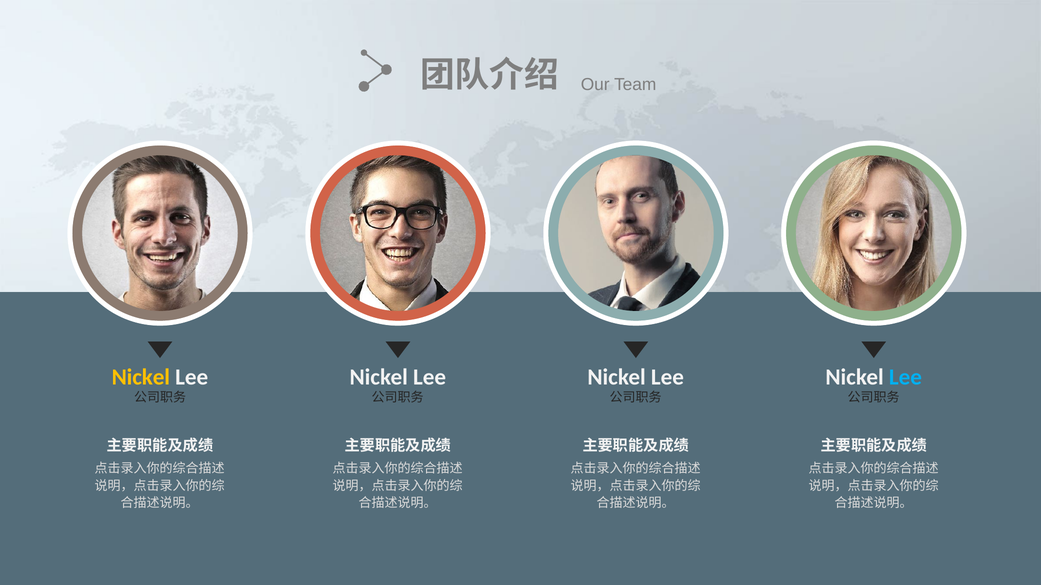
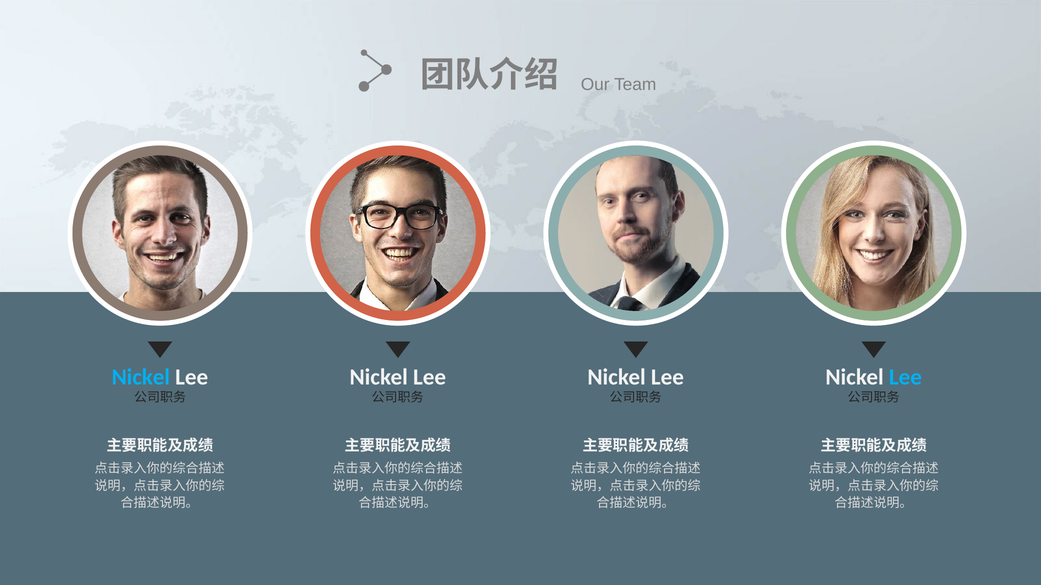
Nickel at (141, 378) colour: yellow -> light blue
